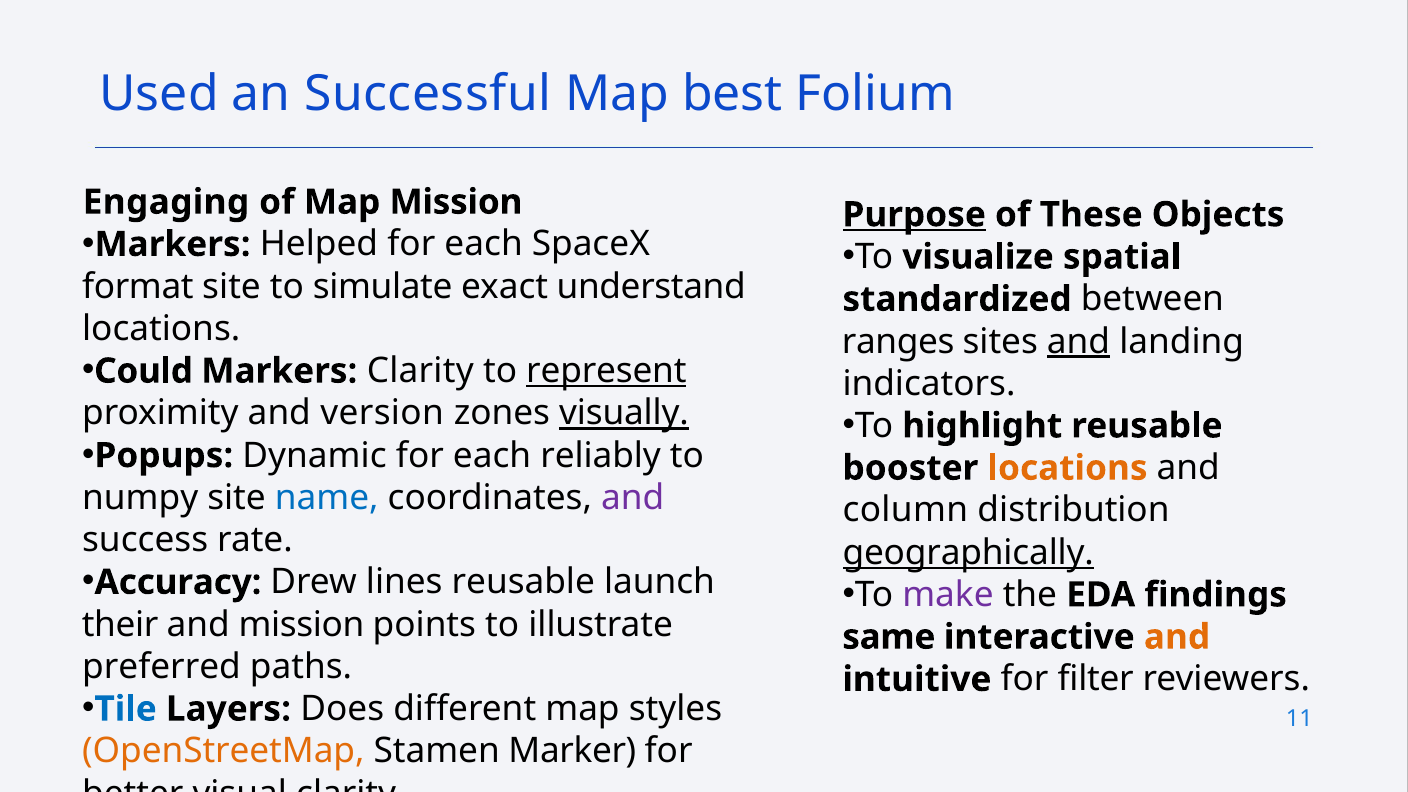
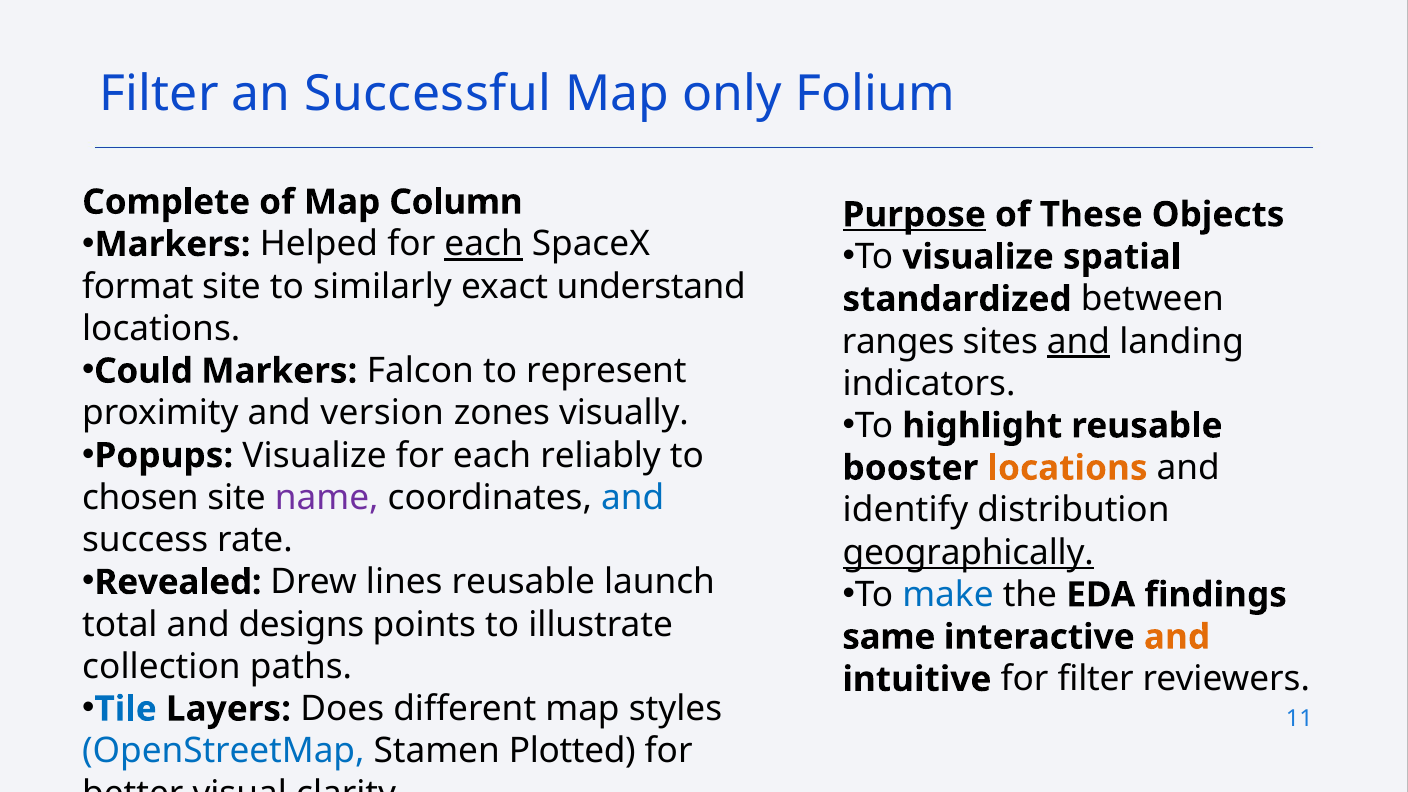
Used at (159, 94): Used -> Filter
best: best -> only
Engaging: Engaging -> Complete
Map Mission: Mission -> Column
each at (484, 244) underline: none -> present
simulate: simulate -> similarly
Markers Clarity: Clarity -> Falcon
represent underline: present -> none
visually underline: present -> none
Popups Dynamic: Dynamic -> Visualize
numpy: numpy -> chosen
name colour: blue -> purple
and at (633, 498) colour: purple -> blue
column: column -> identify
Accuracy: Accuracy -> Revealed
make colour: purple -> blue
their: their -> total
and mission: mission -> designs
preferred: preferred -> collection
OpenStreetMap colour: orange -> blue
Marker: Marker -> Plotted
